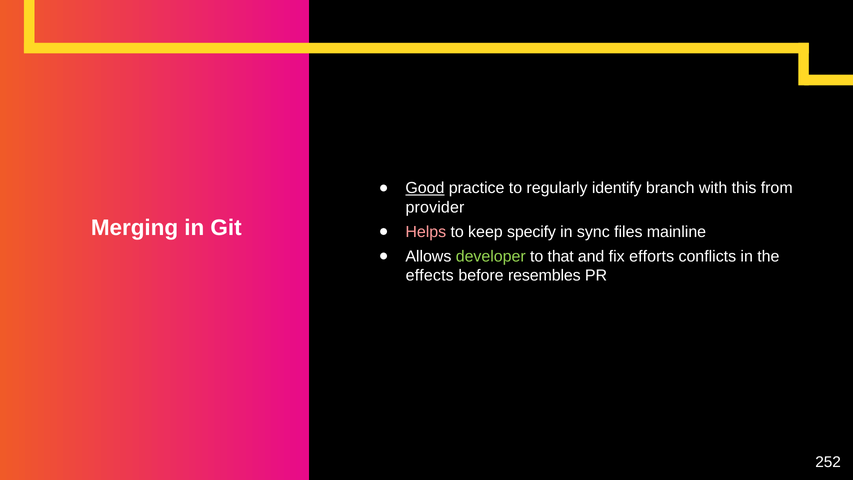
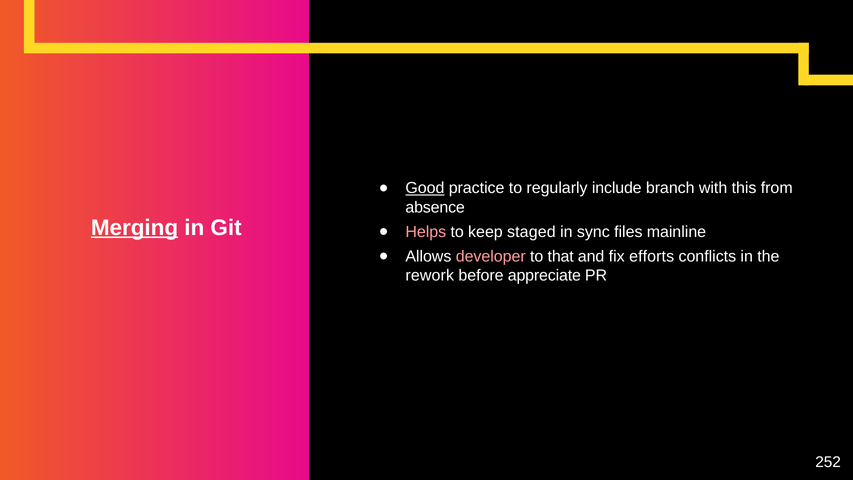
identify: identify -> include
provider: provider -> absence
Merging underline: none -> present
specify: specify -> staged
developer colour: light green -> pink
effects: effects -> rework
resembles: resembles -> appreciate
